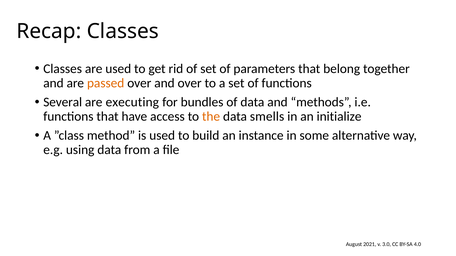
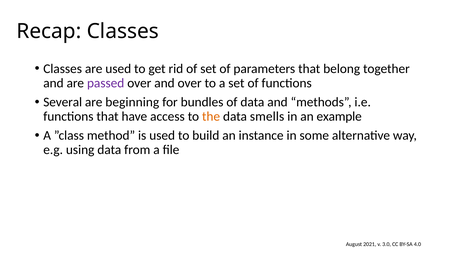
passed colour: orange -> purple
executing: executing -> beginning
initialize: initialize -> example
